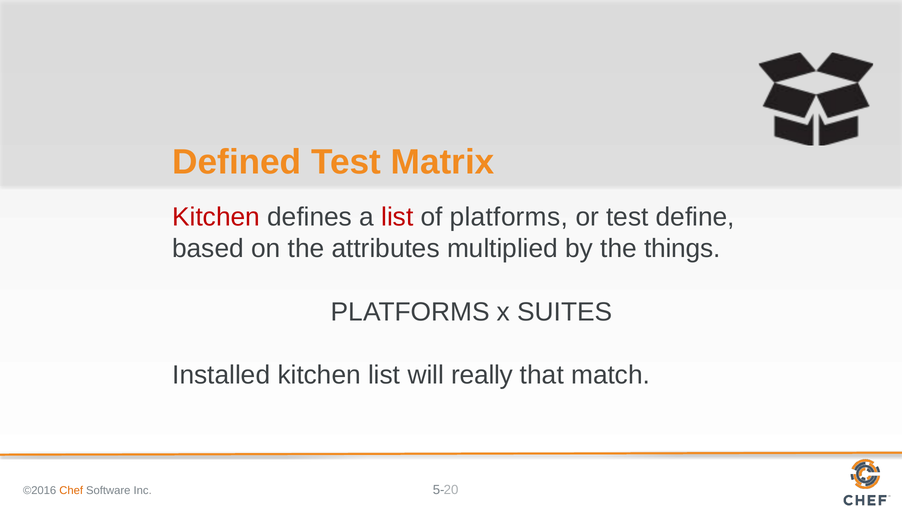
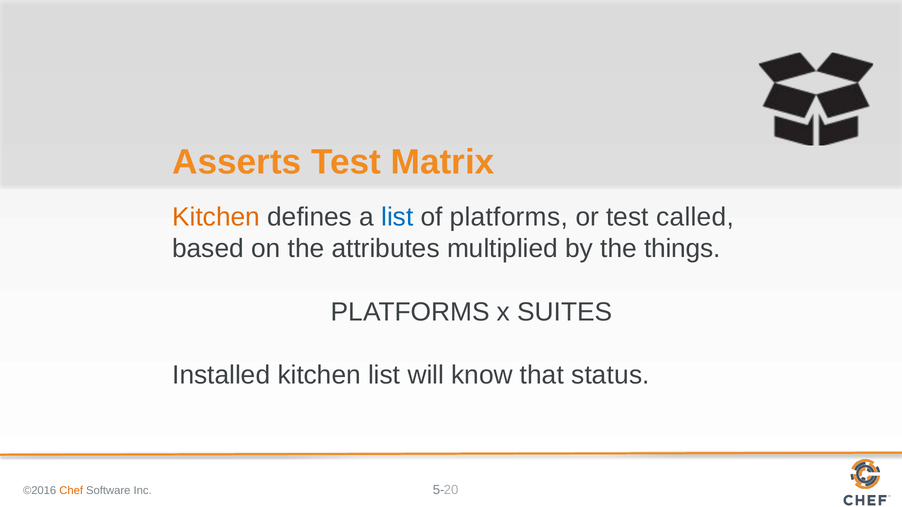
Defined: Defined -> Asserts
Kitchen at (216, 217) colour: red -> orange
list at (397, 217) colour: red -> blue
define: define -> called
really: really -> know
match: match -> status
